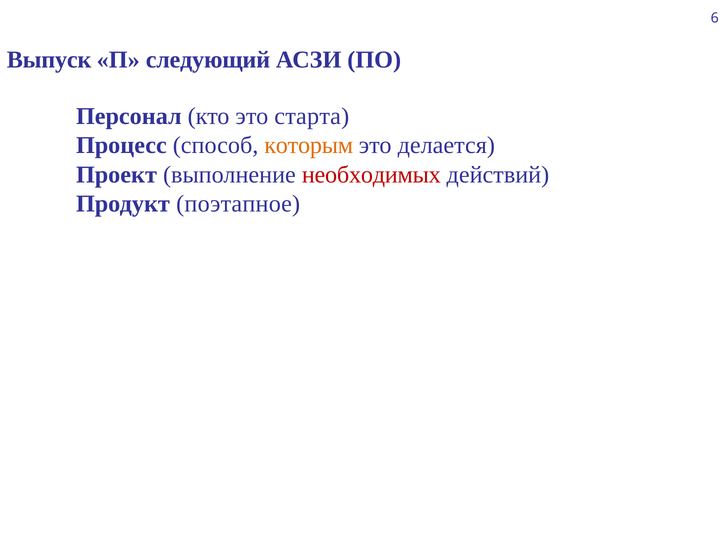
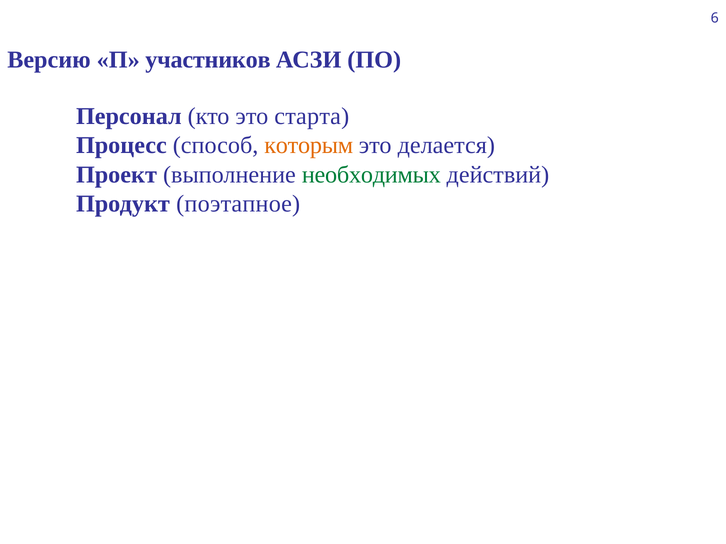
Выпуск: Выпуск -> Версию
следующий: следующий -> участников
необходимых colour: red -> green
